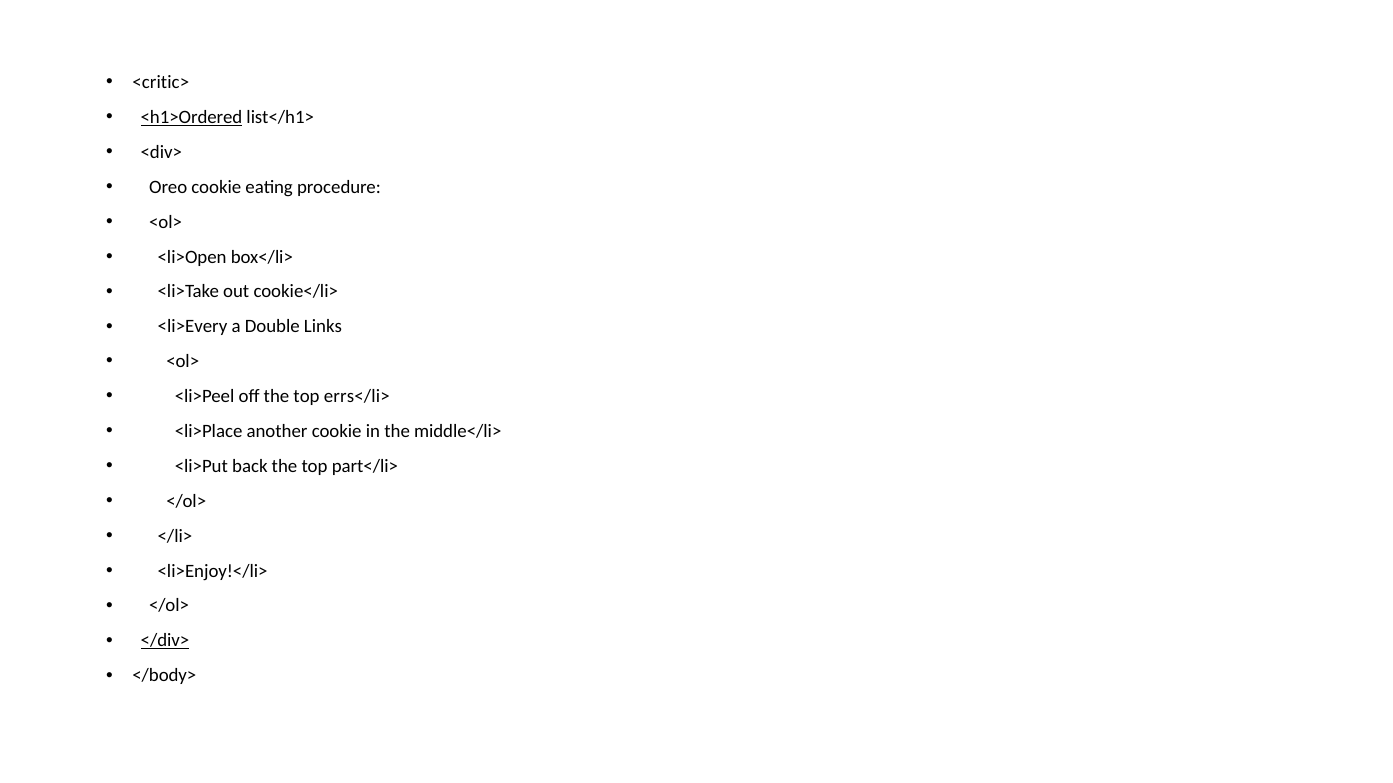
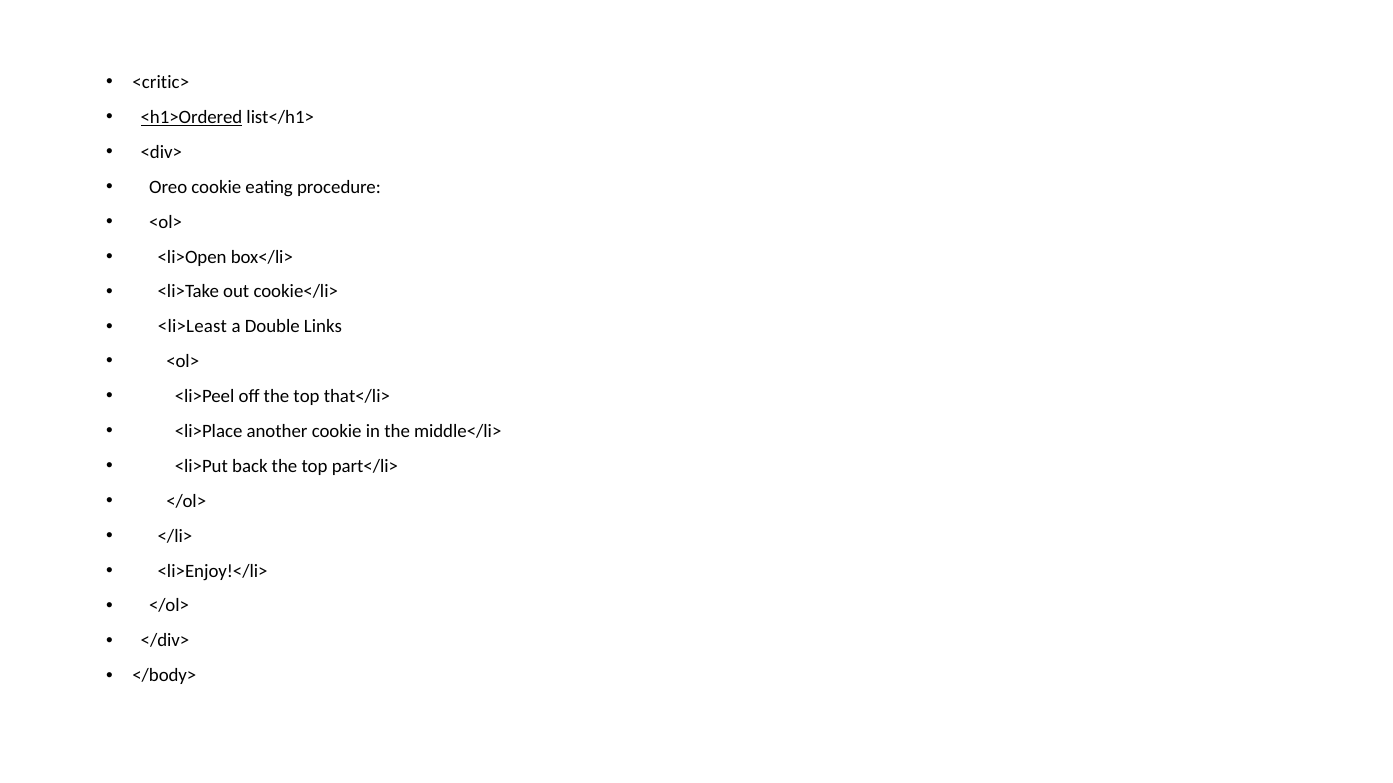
<li>Every: <li>Every -> <li>Least
errs</li>: errs</li> -> that</li>
</div> underline: present -> none
